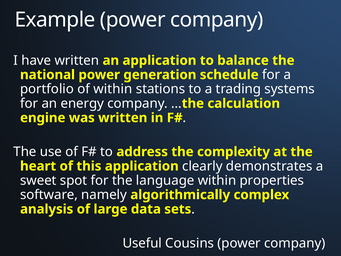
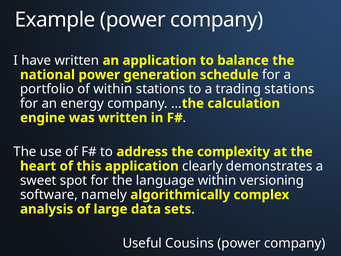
trading systems: systems -> stations
properties: properties -> versioning
